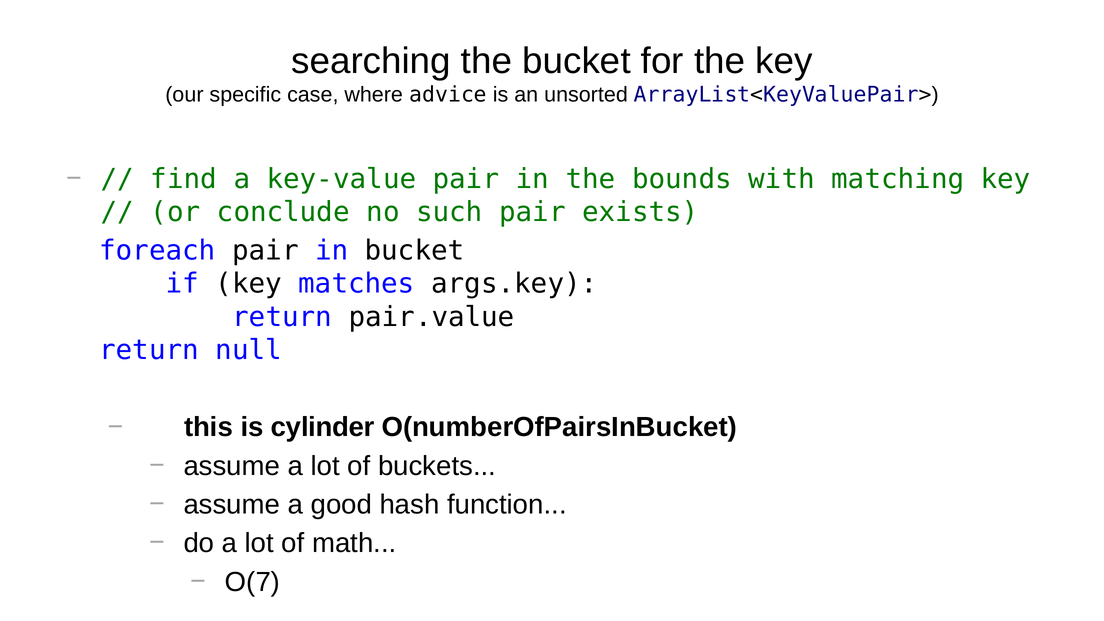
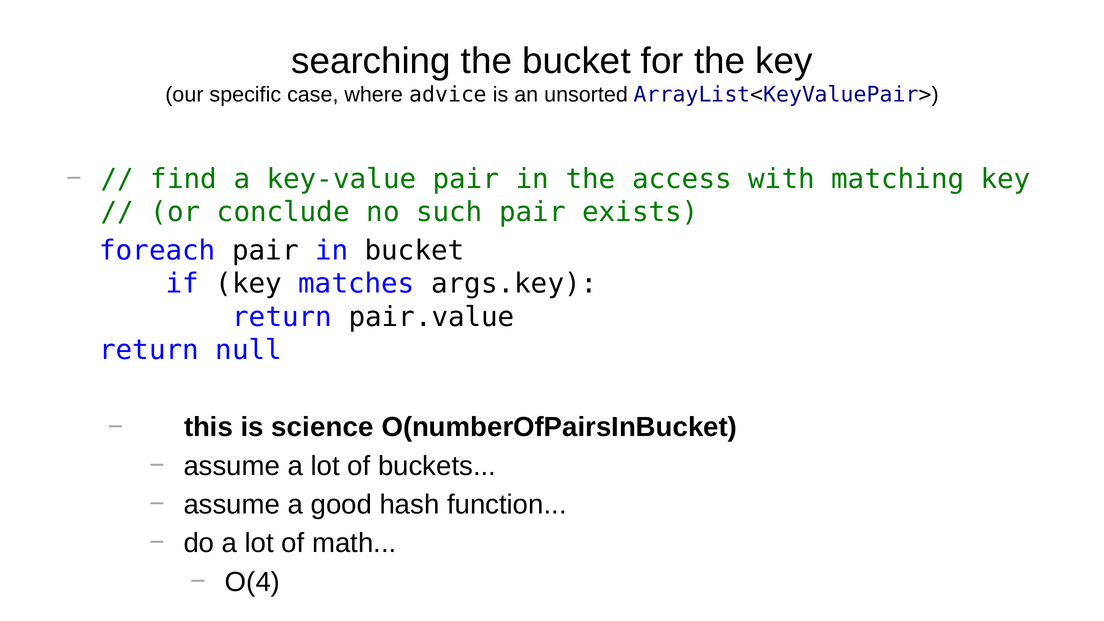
bounds: bounds -> access
cylinder: cylinder -> science
O(7: O(7 -> O(4
